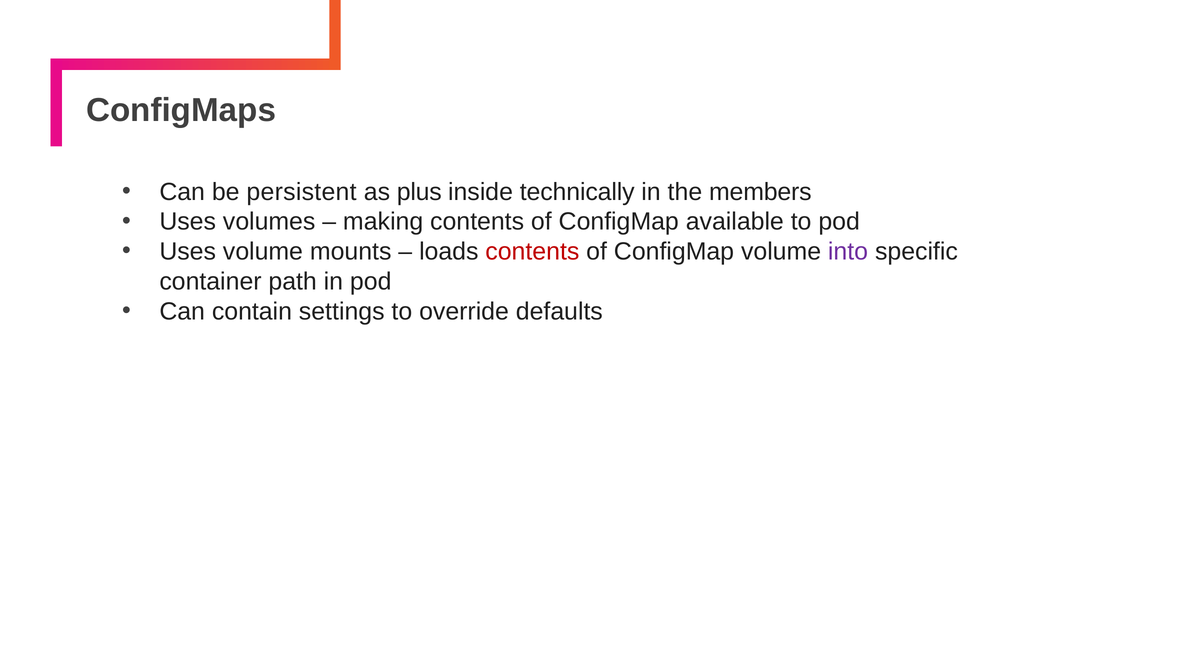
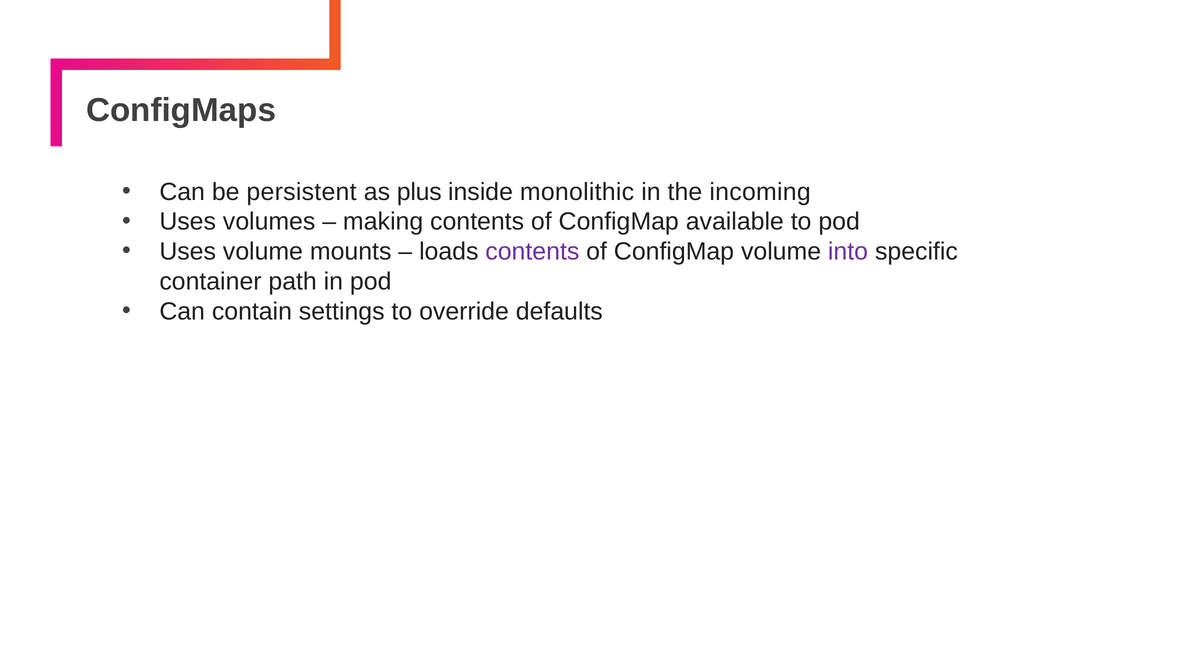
technically: technically -> monolithic
members: members -> incoming
contents at (532, 252) colour: red -> purple
